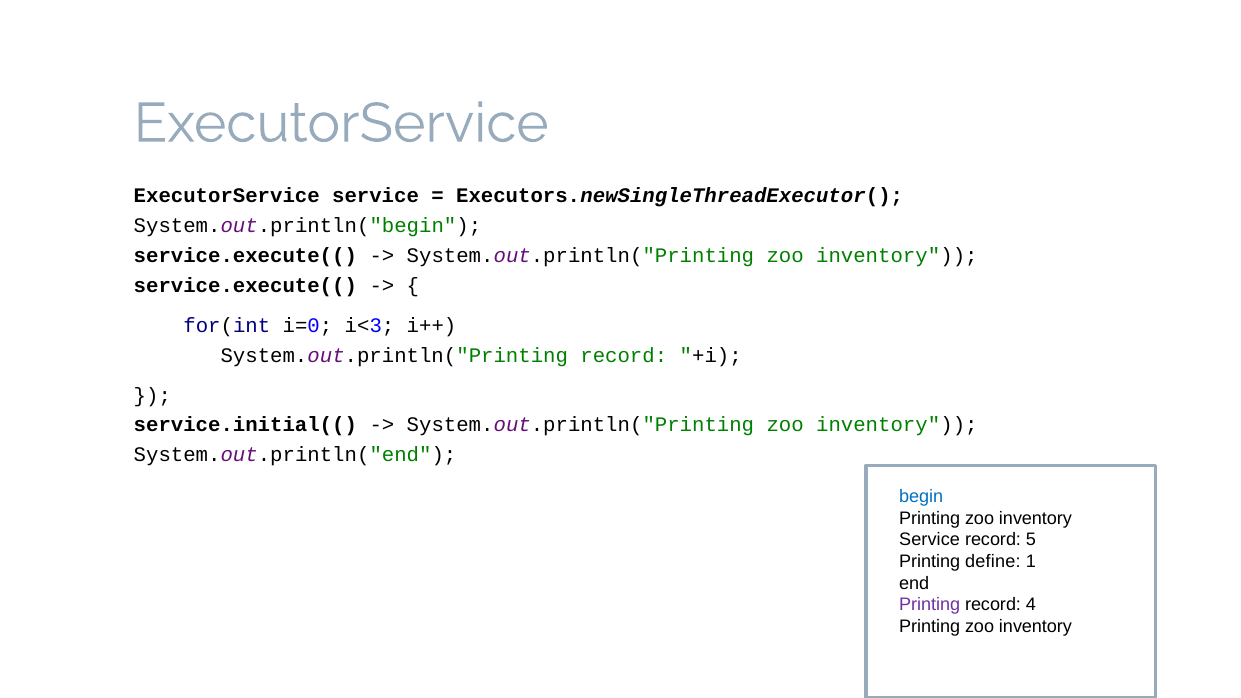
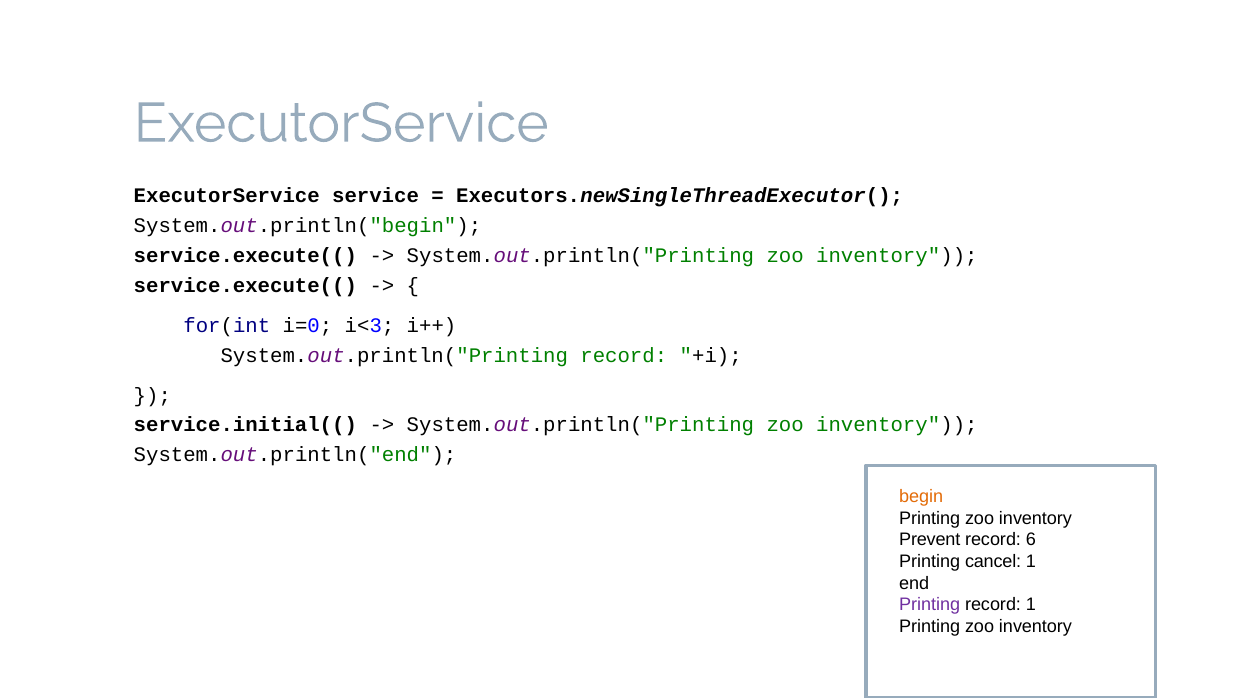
begin colour: blue -> orange
Service at (930, 540): Service -> Prevent
5: 5 -> 6
define: define -> cancel
record 4: 4 -> 1
